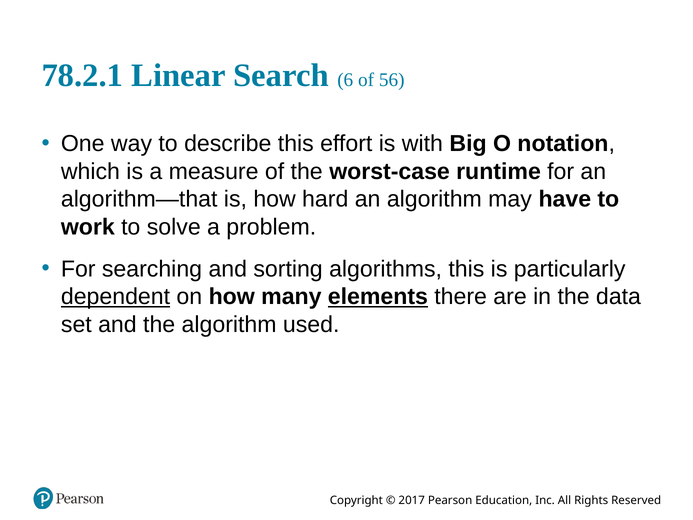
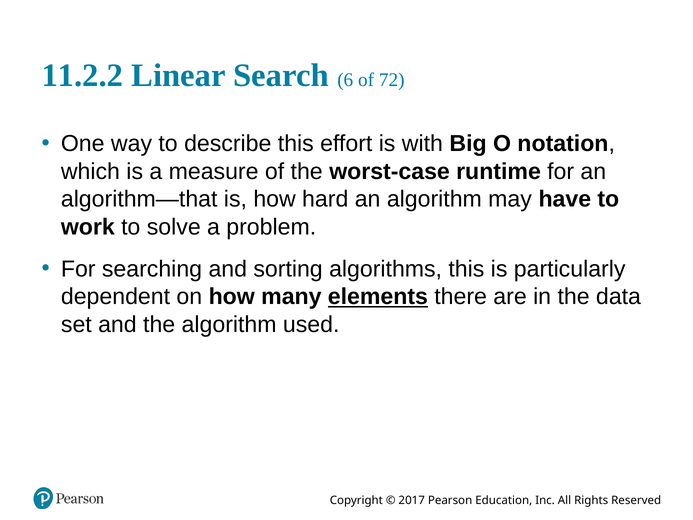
78.2.1: 78.2.1 -> 11.2.2
56: 56 -> 72
dependent underline: present -> none
